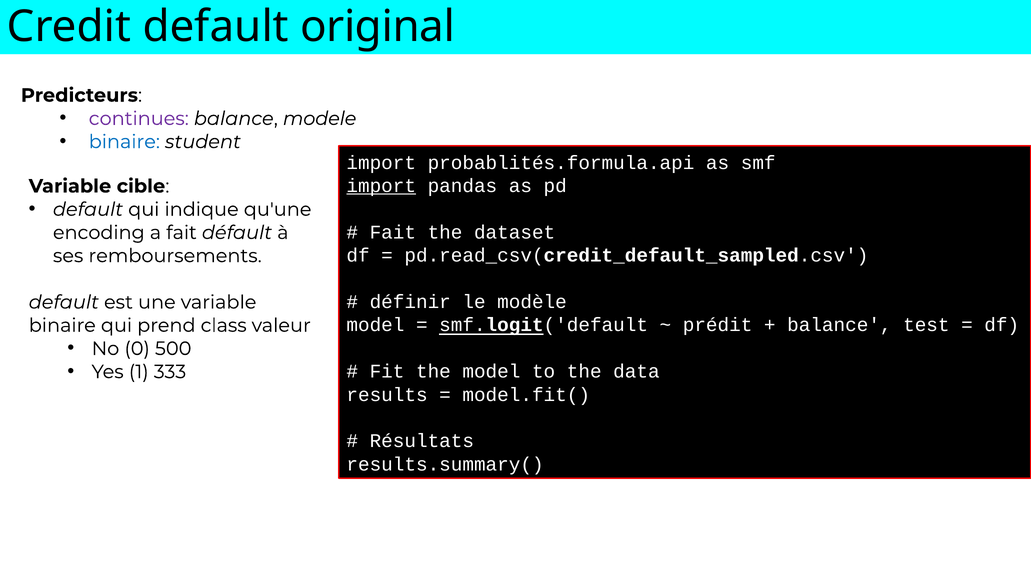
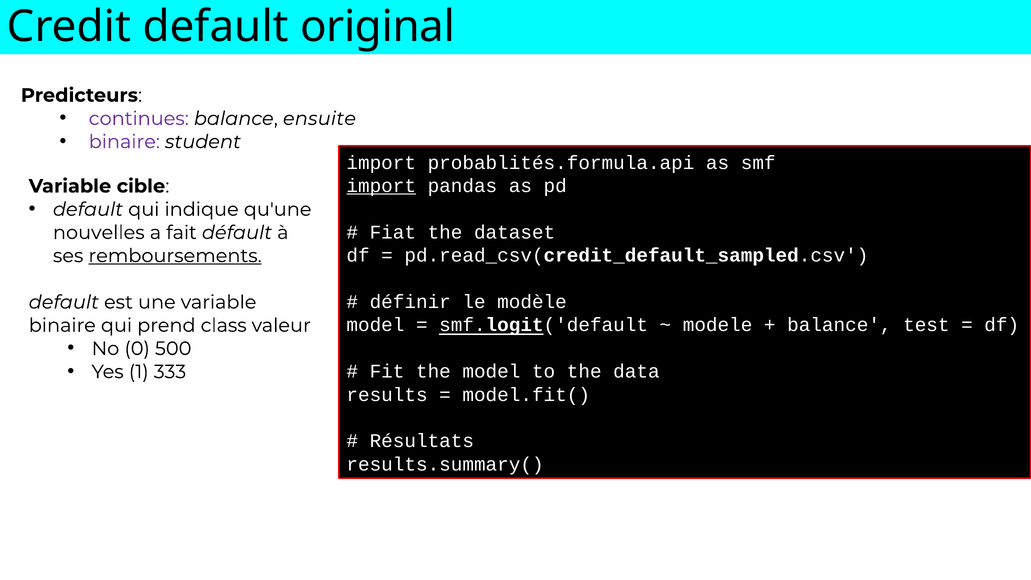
modele: modele -> ensuite
binaire at (124, 142) colour: blue -> purple
Fait at (393, 232): Fait -> Fiat
encoding: encoding -> nouvelles
remboursements underline: none -> present
prédit: prédit -> modele
